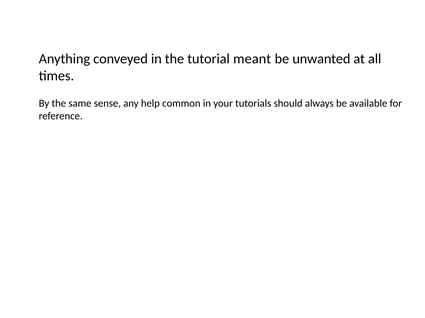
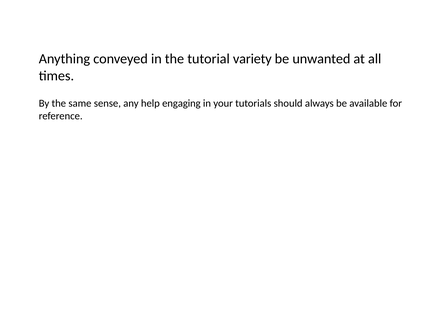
meant: meant -> variety
common: common -> engaging
